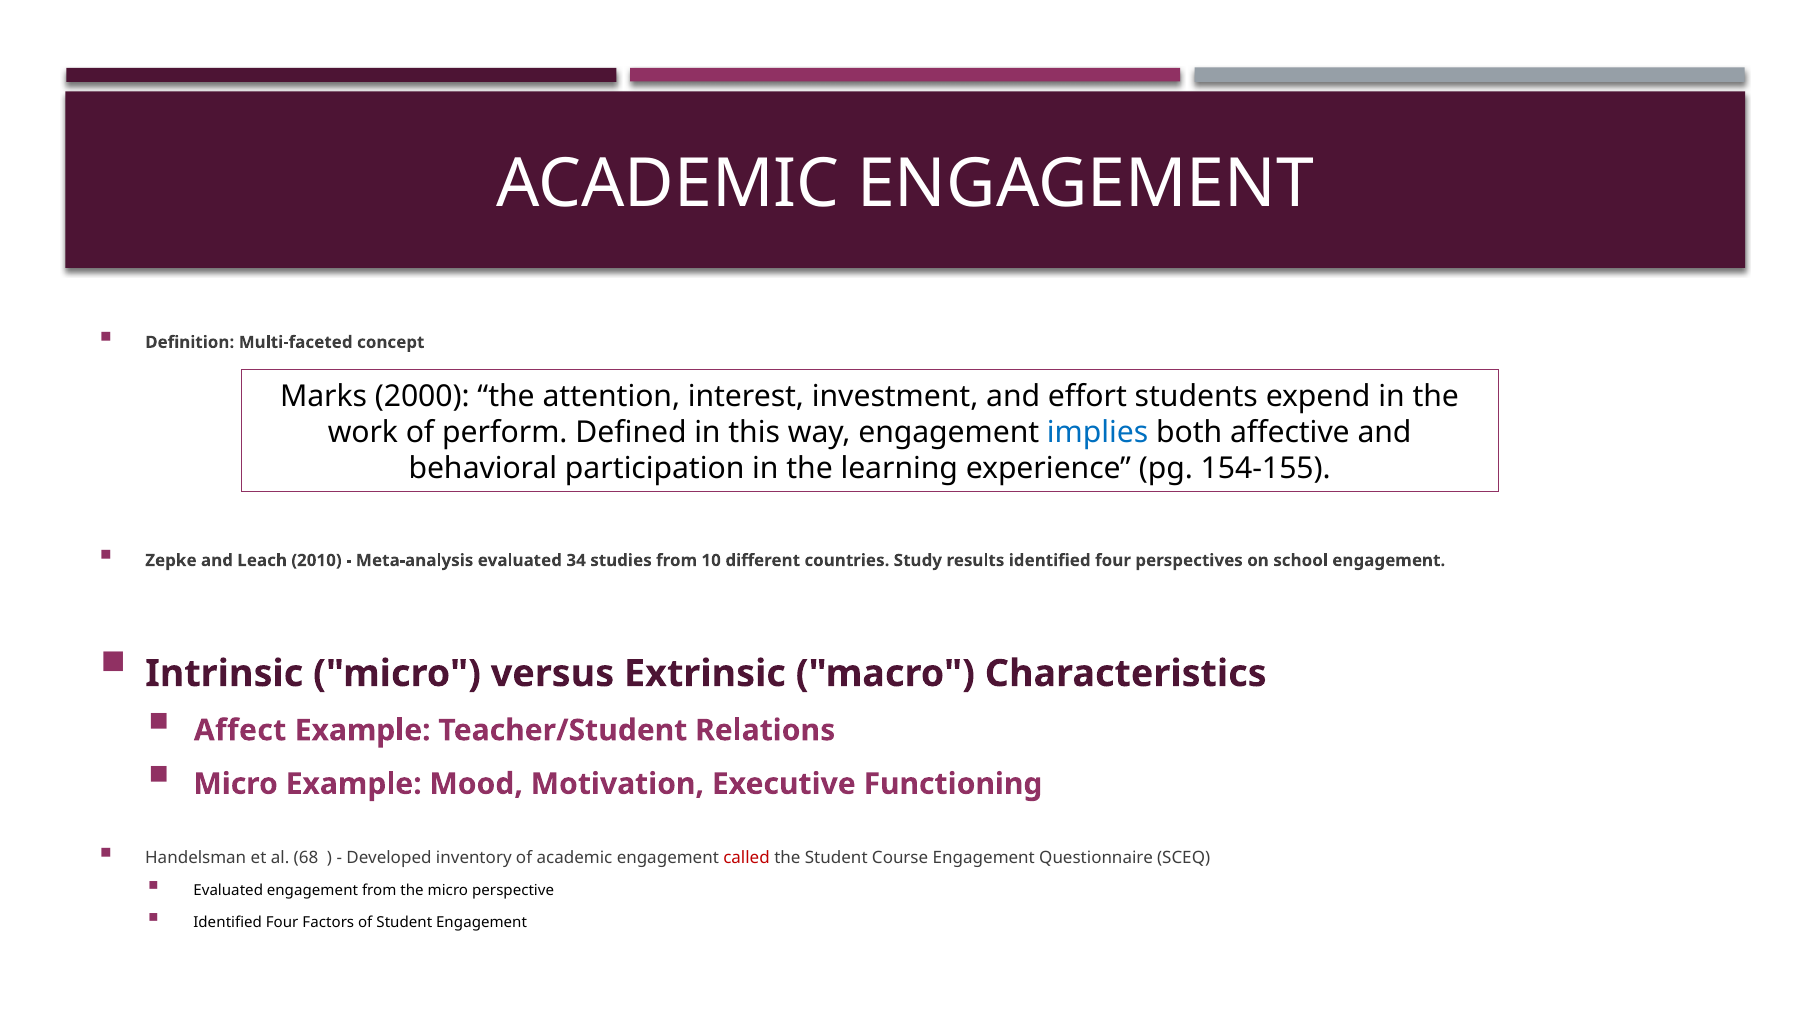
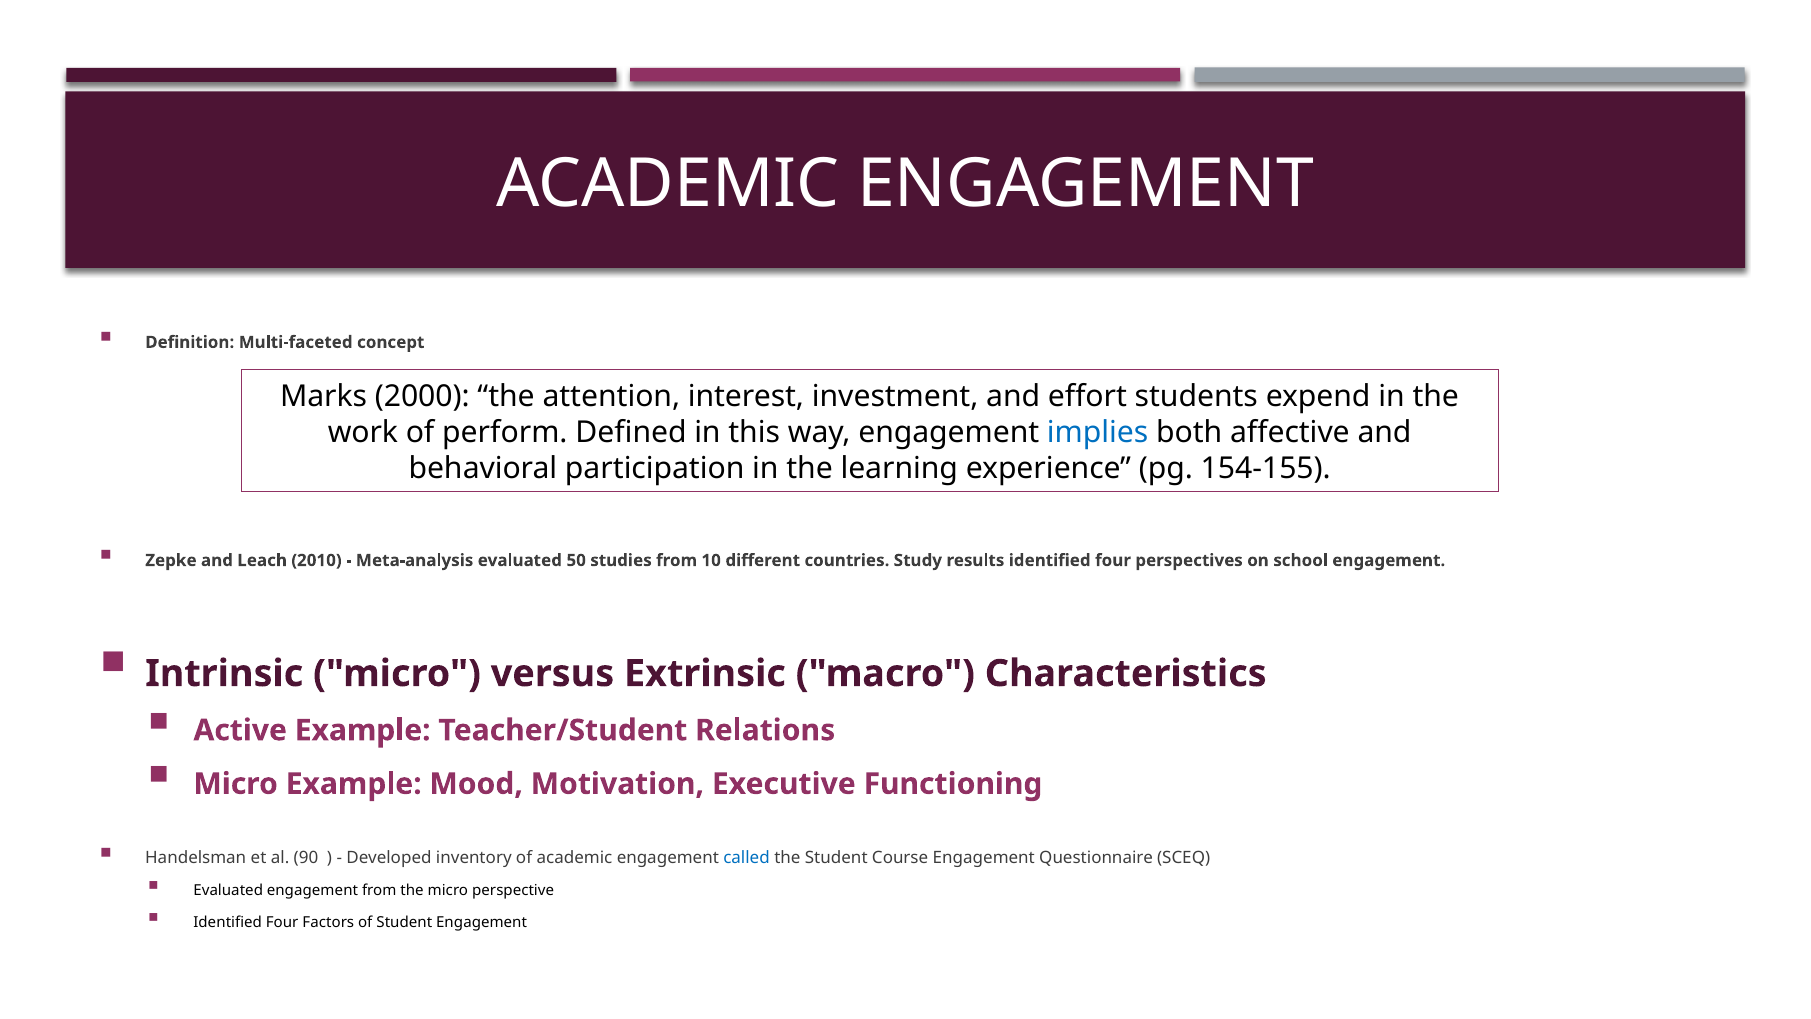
34: 34 -> 50
Affect: Affect -> Active
68: 68 -> 90
called colour: red -> blue
